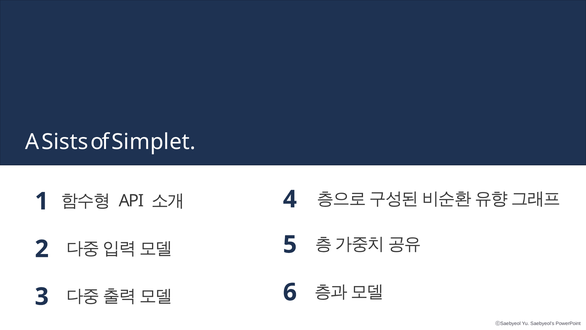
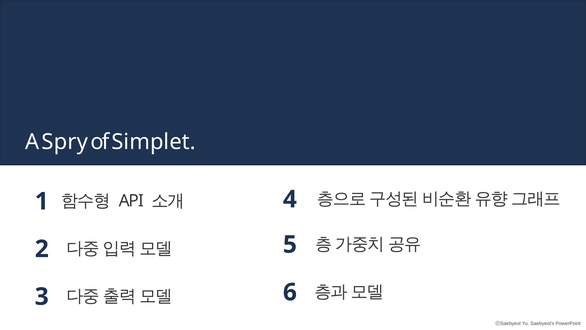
Sists: Sists -> Spry
